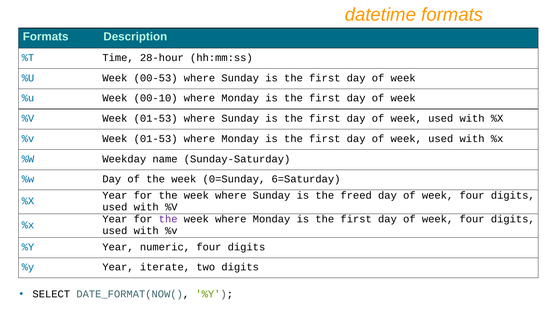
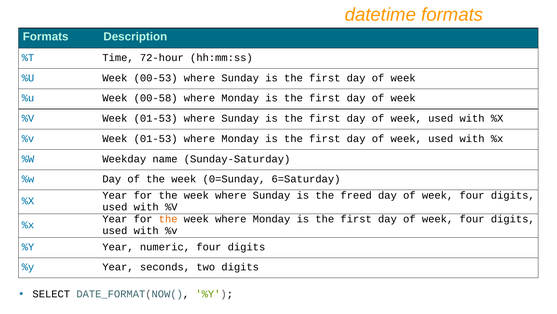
28-hour: 28-hour -> 72-hour
00-10: 00-10 -> 00-58
the at (168, 218) colour: purple -> orange
iterate: iterate -> seconds
